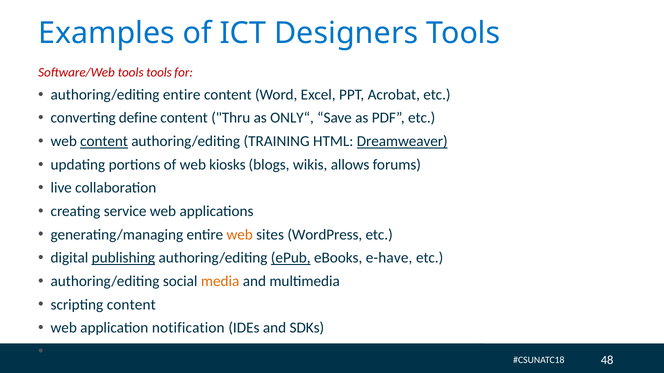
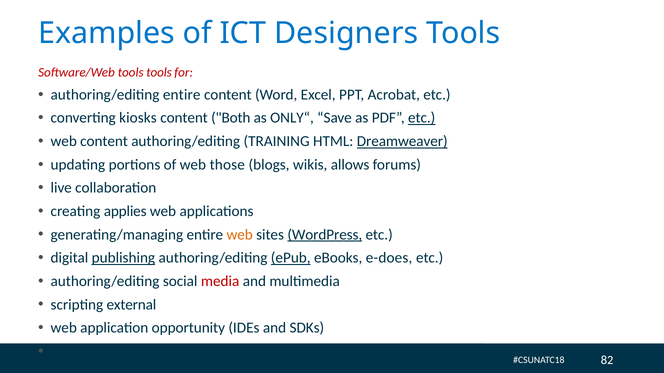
define: define -> kiosks
Thru: Thru -> Both
etc at (422, 118) underline: none -> present
content at (104, 141) underline: present -> none
kiosks: kiosks -> those
service: service -> applies
WordPress underline: none -> present
e-have: e-have -> e-does
media colour: orange -> red
scripting content: content -> external
notification: notification -> opportunity
48: 48 -> 82
